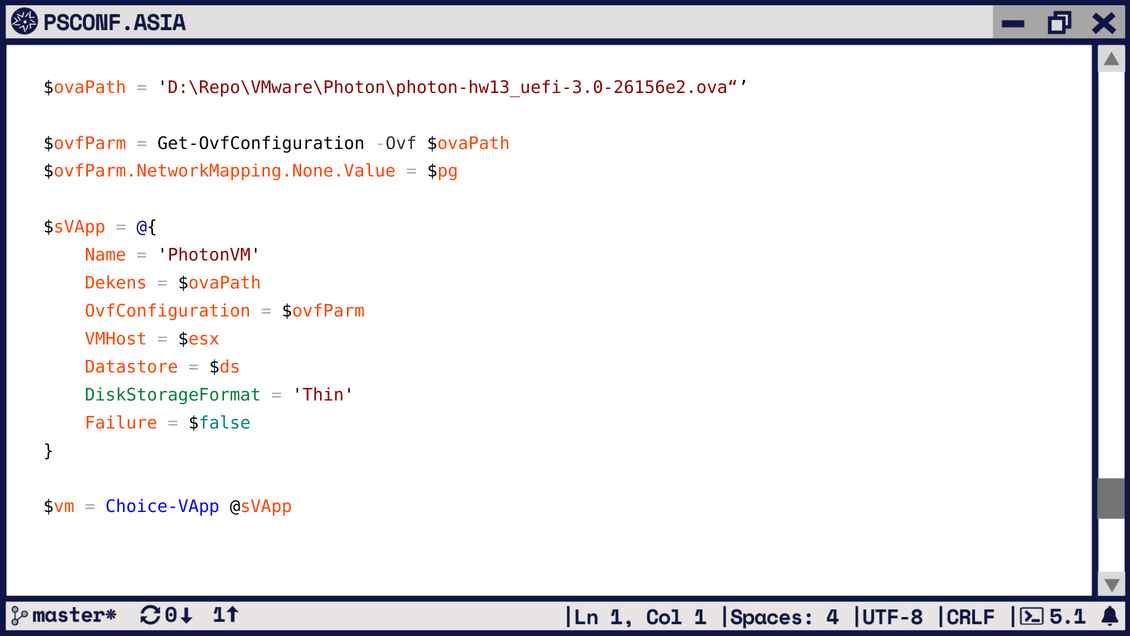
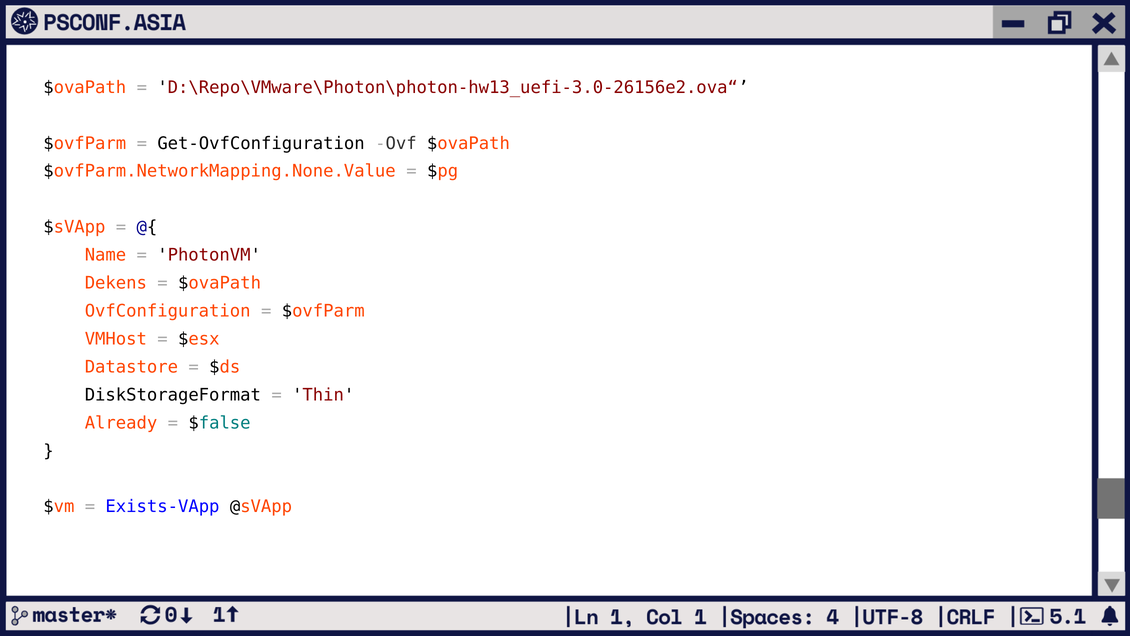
DiskStorageFormat colour: green -> black
Failure: Failure -> Already
Choice-VApp: Choice-VApp -> Exists-VApp
